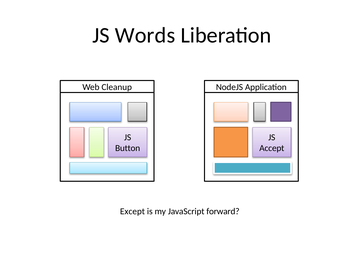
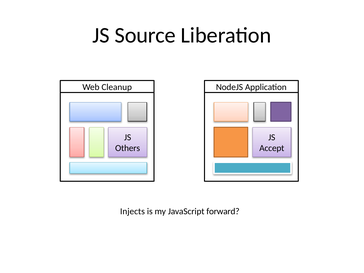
Words: Words -> Source
Button: Button -> Others
Except: Except -> Injects
